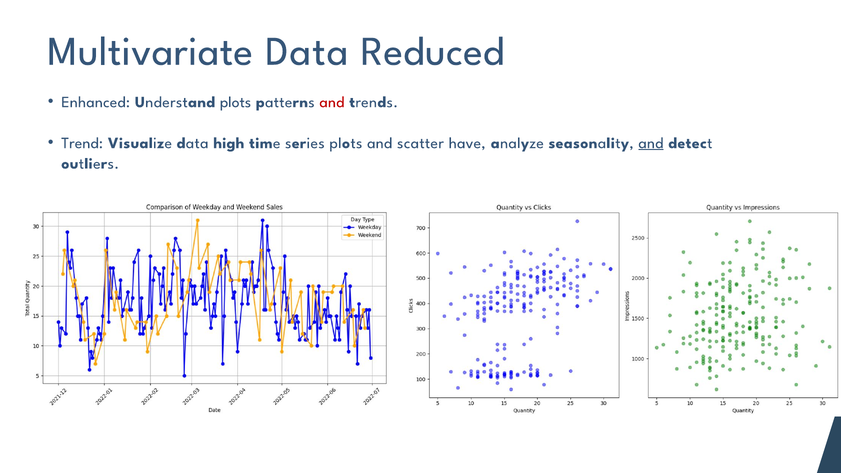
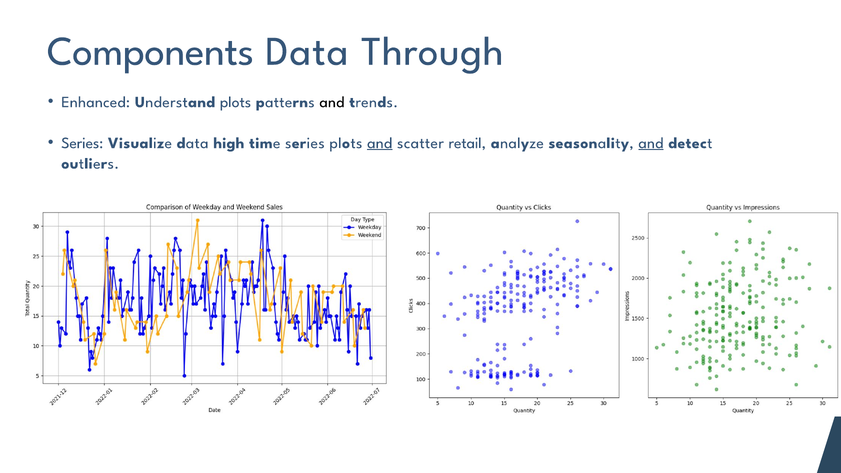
Multivariate: Multivariate -> Components
Reduced: Reduced -> Through
and at (332, 102) colour: red -> black
Trend at (82, 143): Trend -> Series
and at (380, 143) underline: none -> present
have: have -> retail
